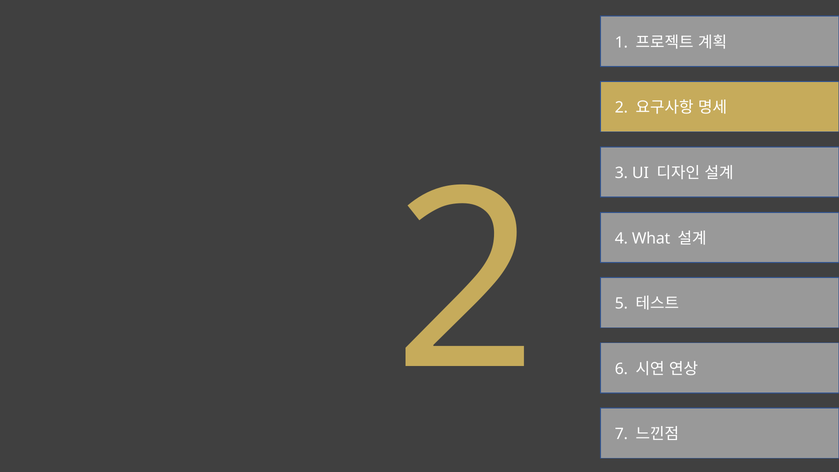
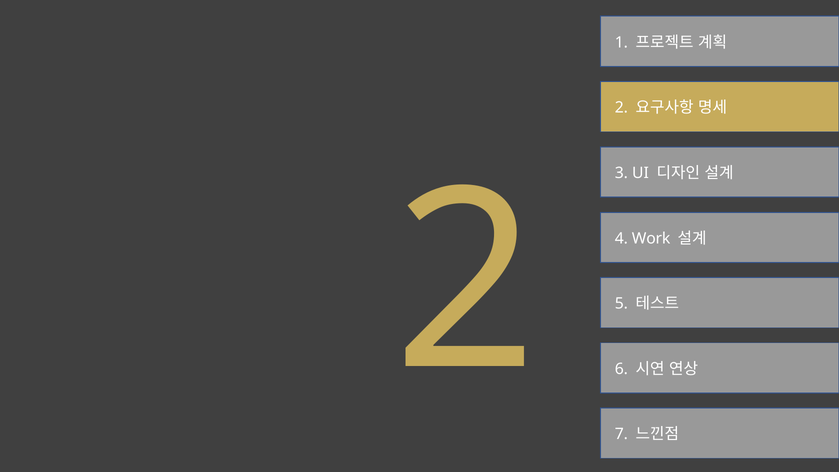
What: What -> Work
